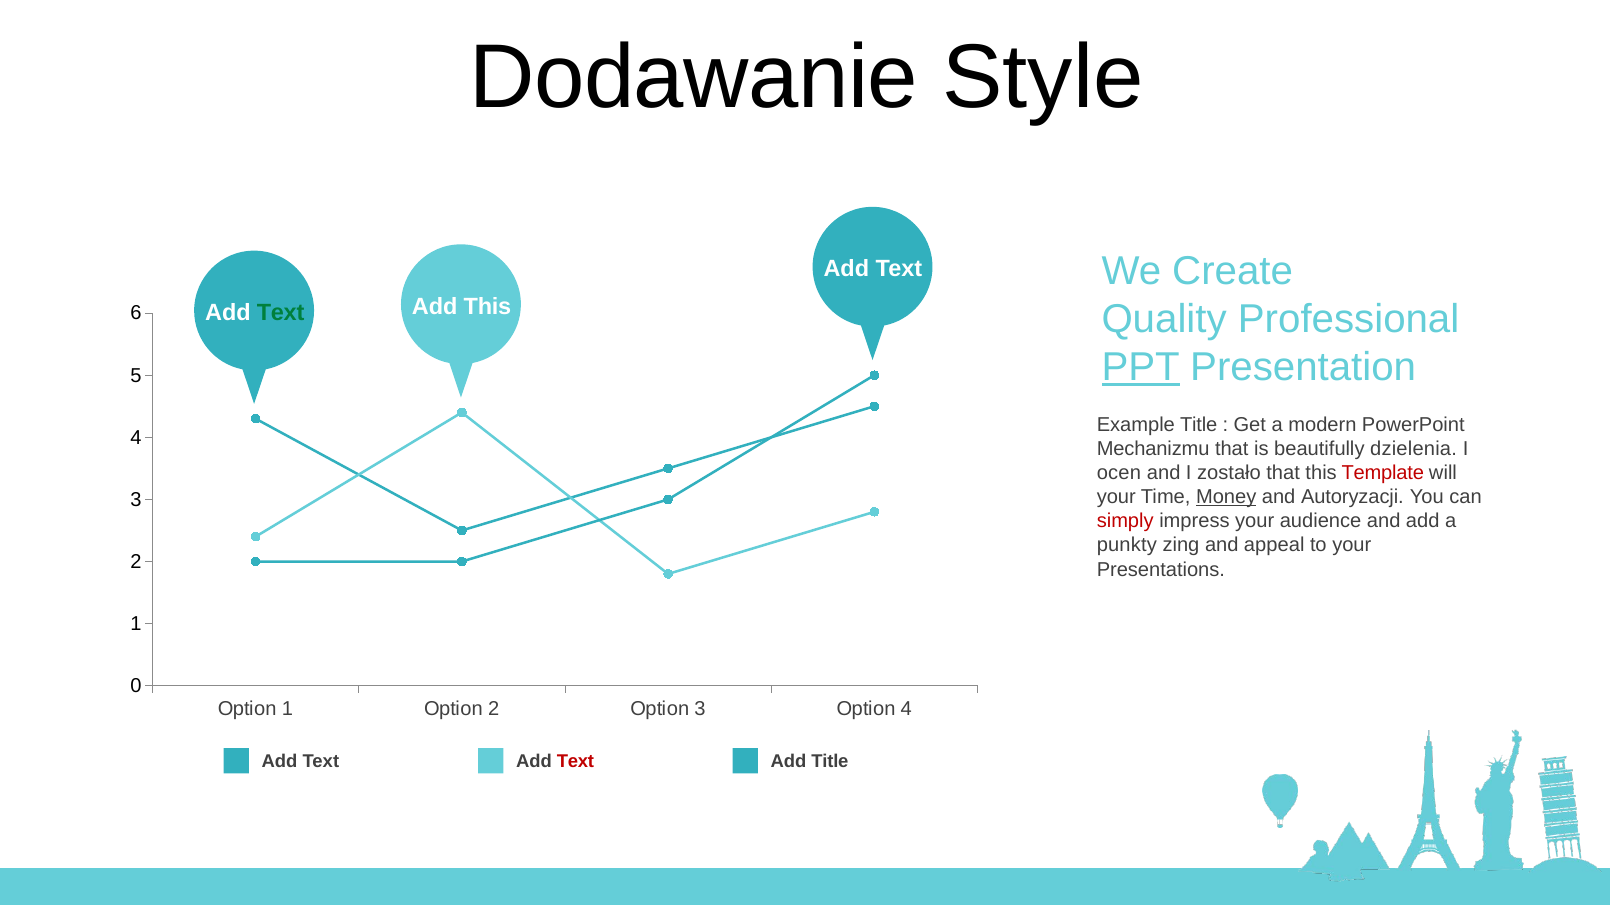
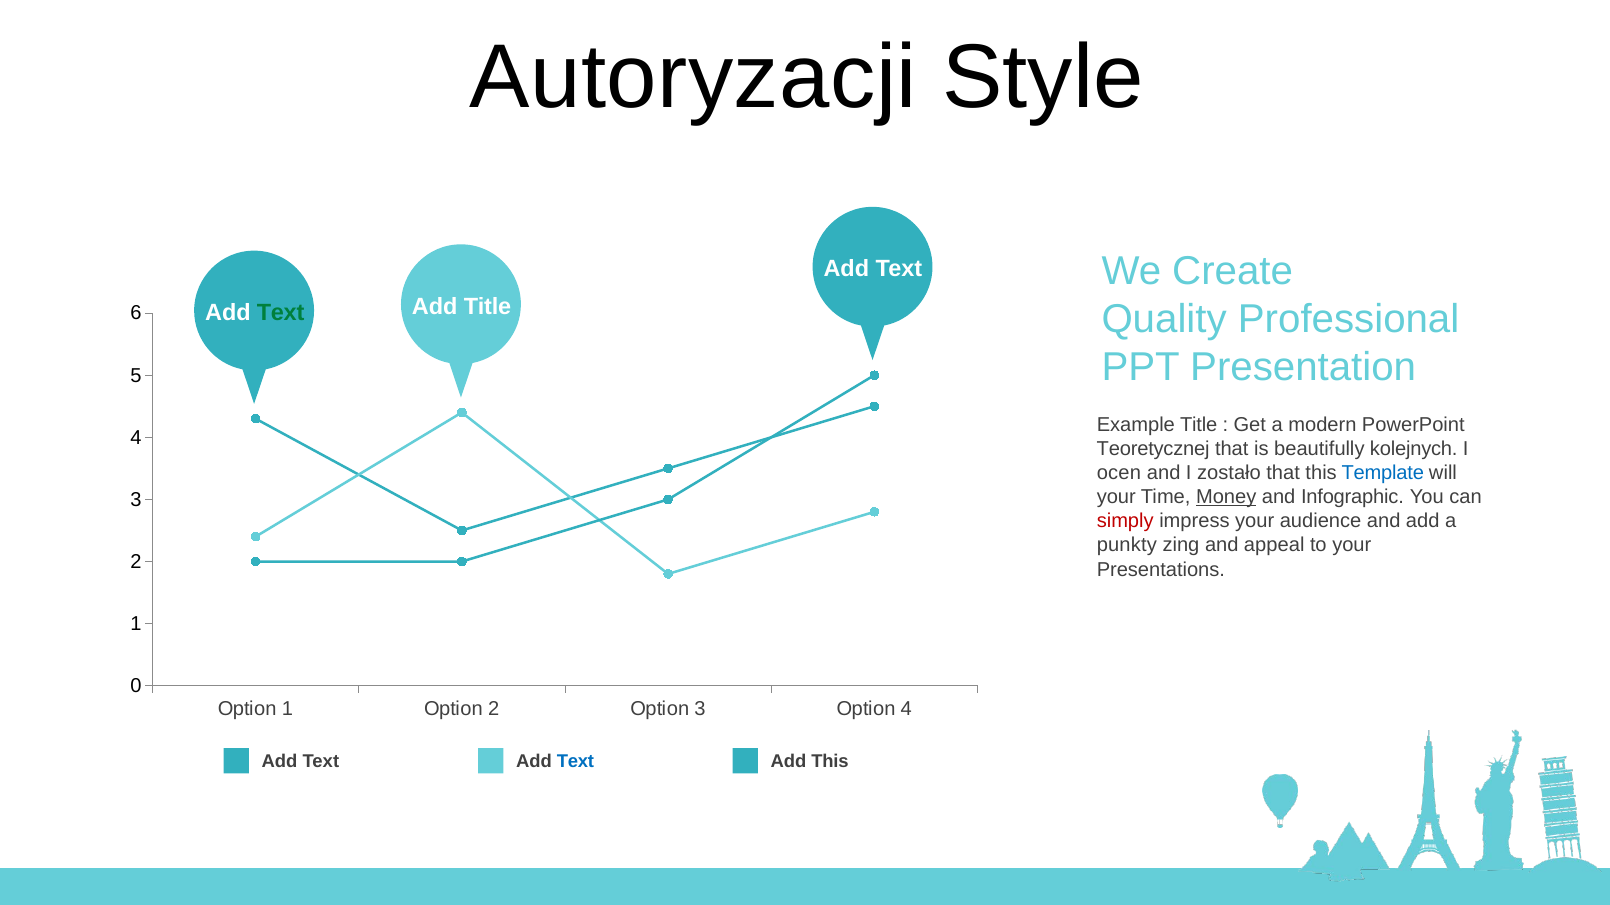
Dodawanie: Dodawanie -> Autoryzacji
Add This: This -> Title
PPT underline: present -> none
Mechanizmu: Mechanizmu -> Teoretycznej
dzielenia: dzielenia -> kolejnych
Template colour: red -> blue
Autoryzacji: Autoryzacji -> Infographic
Text at (575, 762) colour: red -> blue
Add Title: Title -> This
